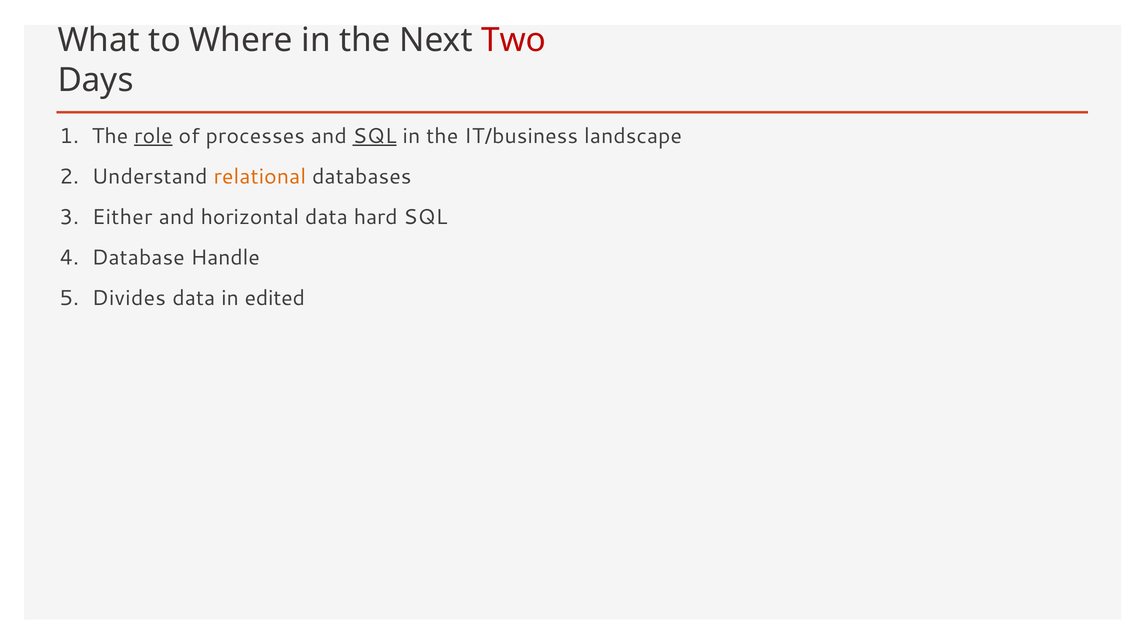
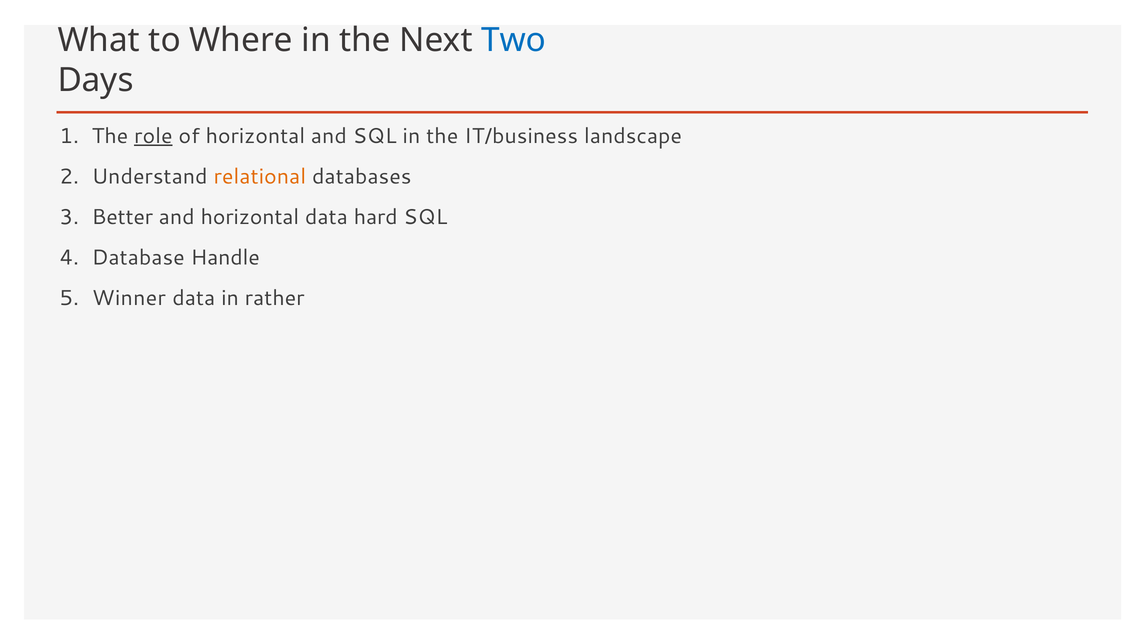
Two colour: red -> blue
of processes: processes -> horizontal
SQL at (375, 136) underline: present -> none
Either: Either -> Better
Divides: Divides -> Winner
edited: edited -> rather
